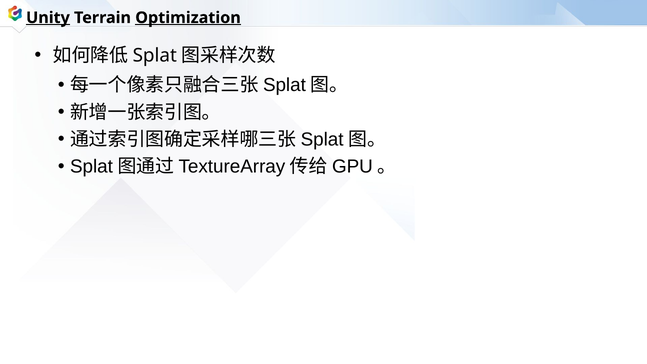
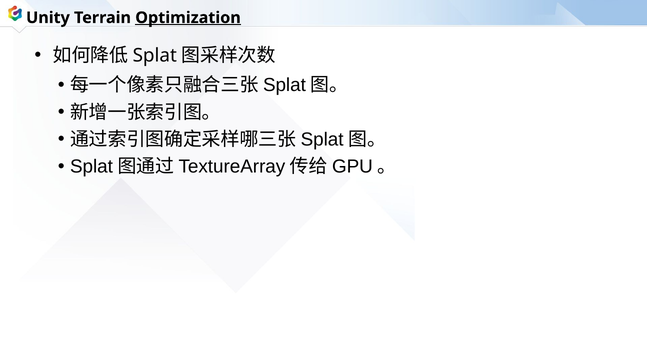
Unity underline: present -> none
